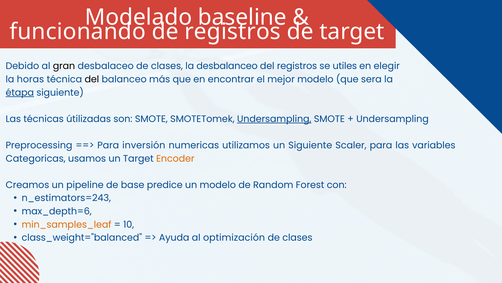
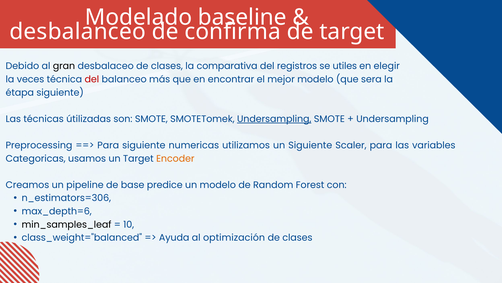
funcionando: funcionando -> desbalanceo
registros at (233, 32): registros -> confirma
desbalanceo: desbalanceo -> comparativa
horas: horas -> veces
del at (92, 79) colour: black -> red
étapa underline: present -> none
Para inversión: inversión -> siguiente
n_estimators=243: n_estimators=243 -> n_estimators=306
min_samples_leaf colour: orange -> black
